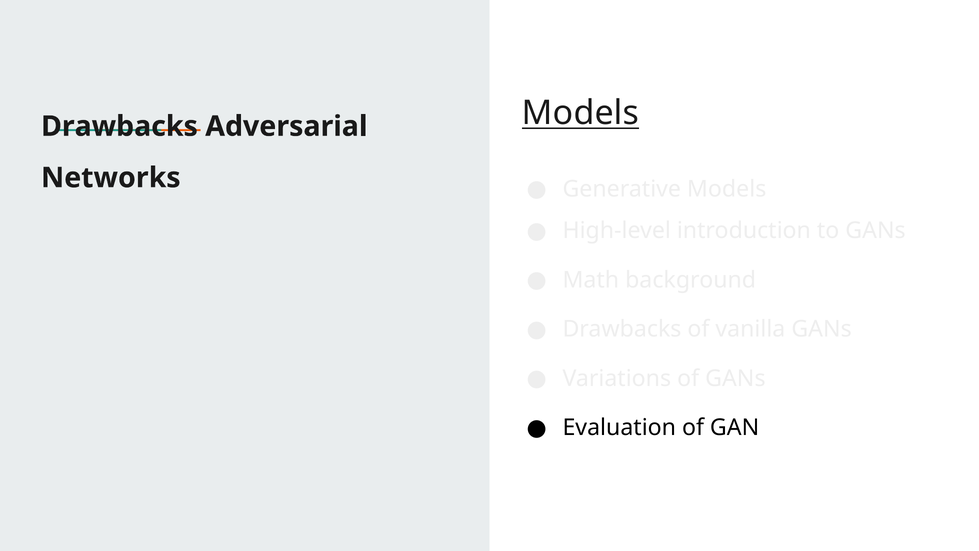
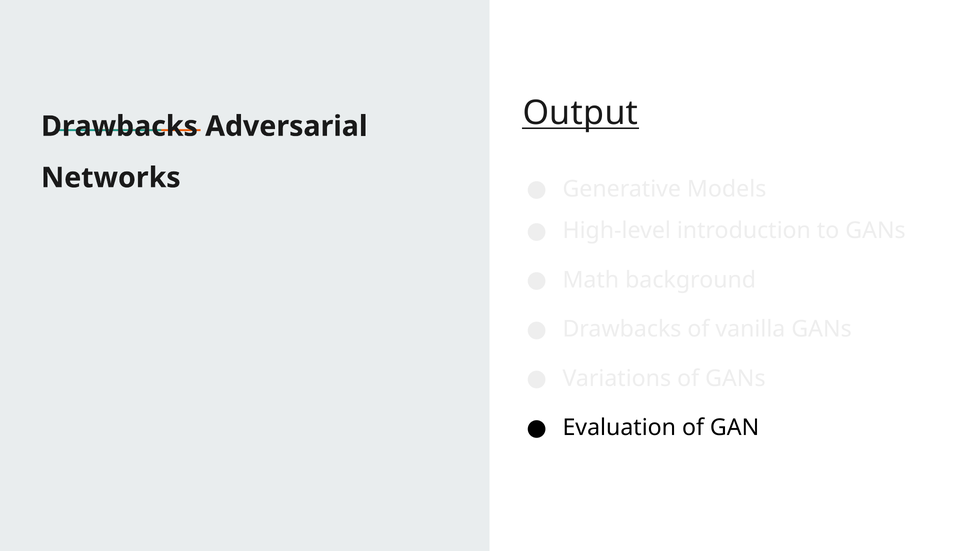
Models at (581, 113): Models -> Output
